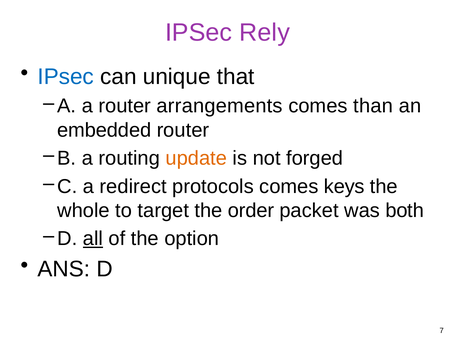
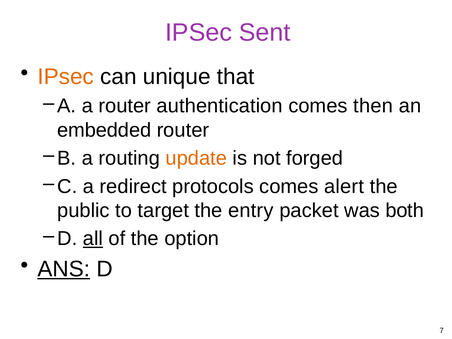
Rely: Rely -> Sent
IPsec at (66, 77) colour: blue -> orange
arrangements: arrangements -> authentication
than: than -> then
keys: keys -> alert
whole: whole -> public
order: order -> entry
ANS underline: none -> present
